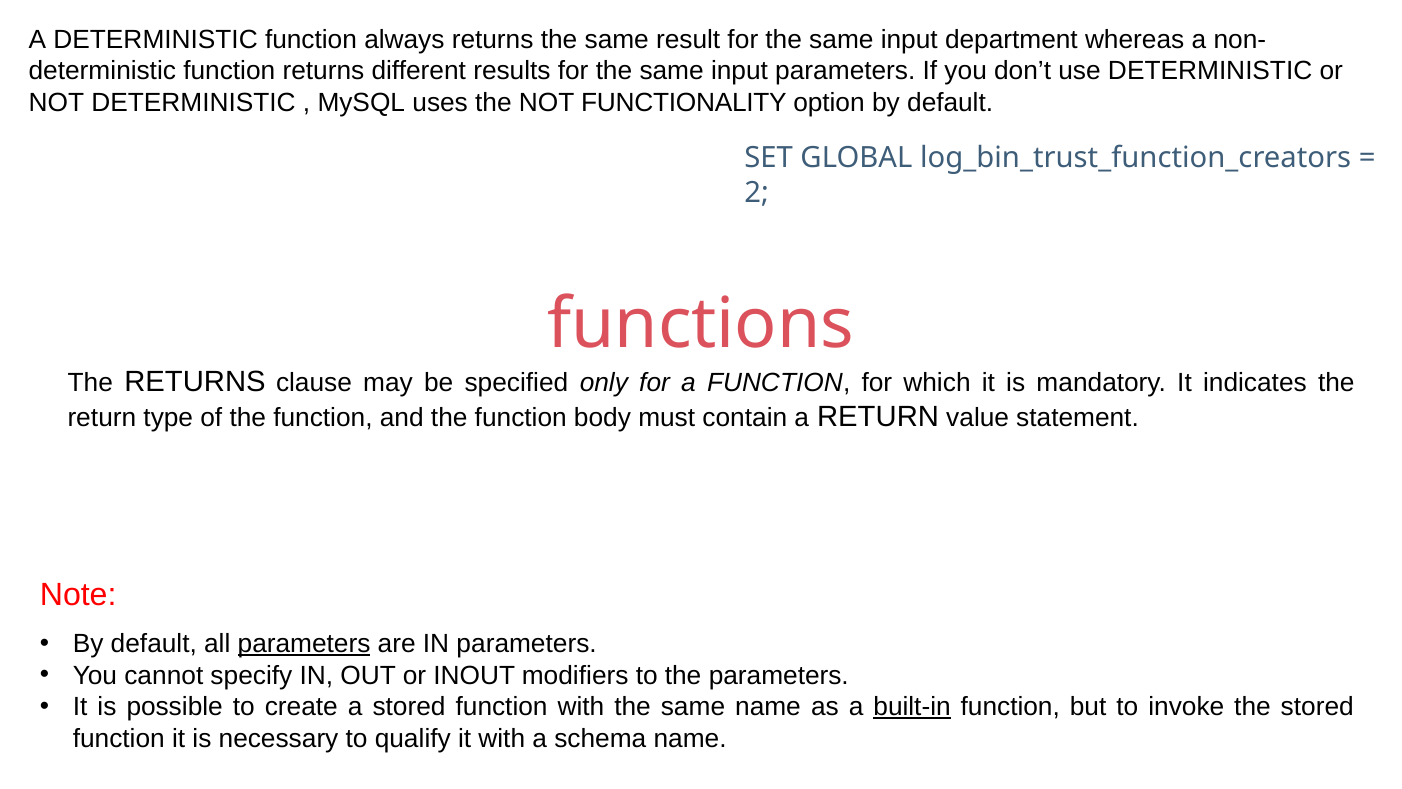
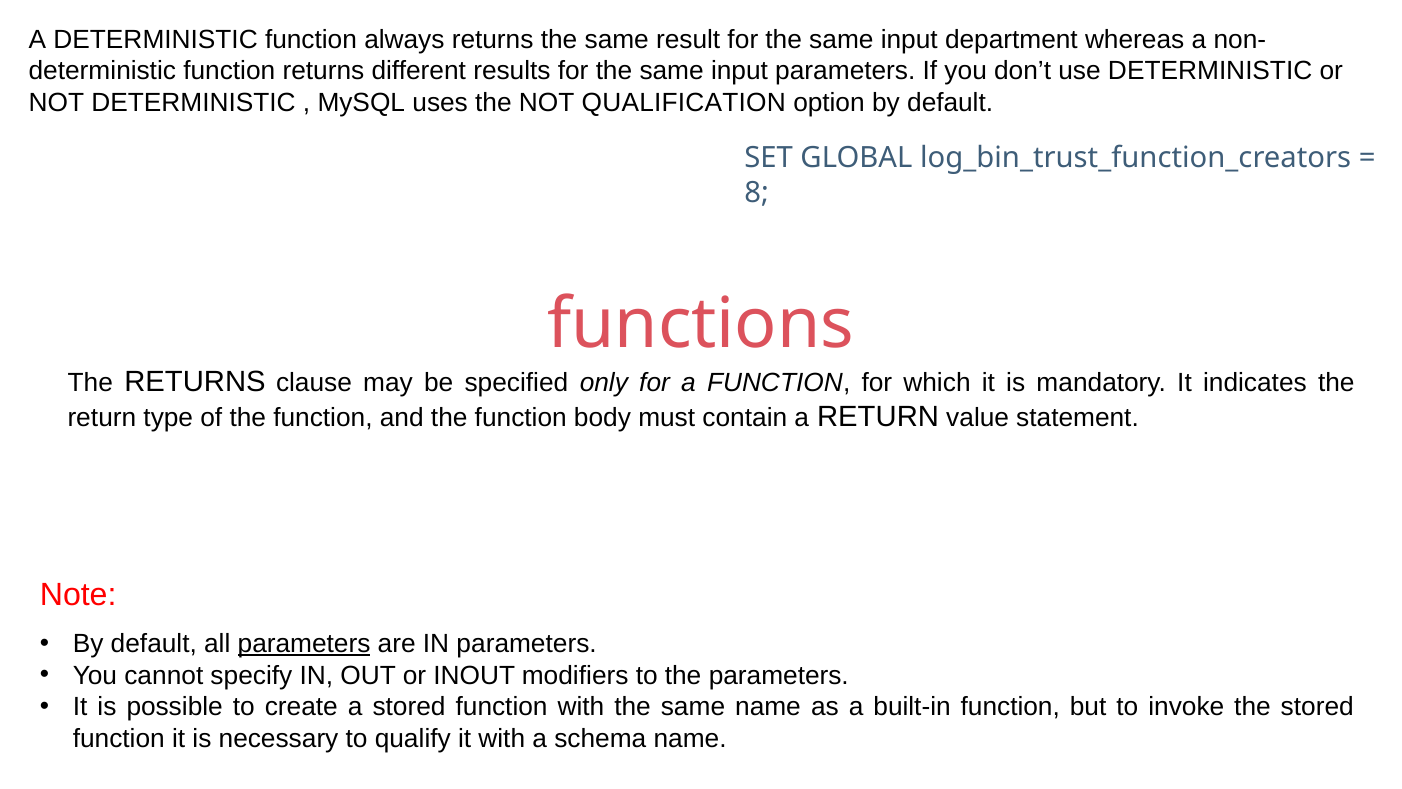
FUNCTIONALITY: FUNCTIONALITY -> QUALIFICATION
2: 2 -> 8
built-in underline: present -> none
